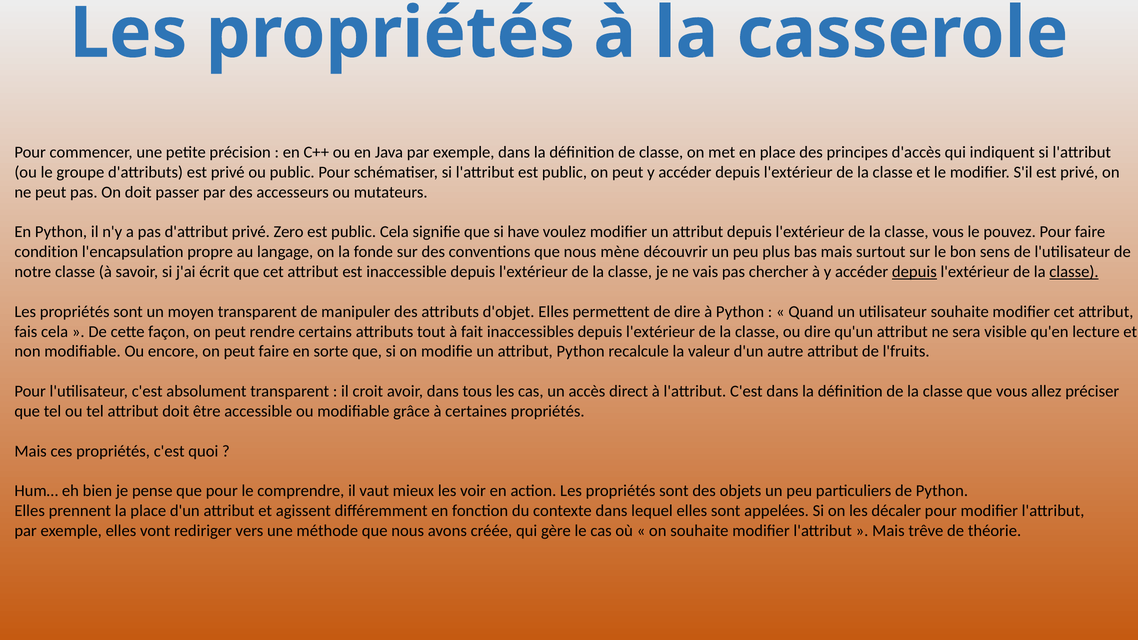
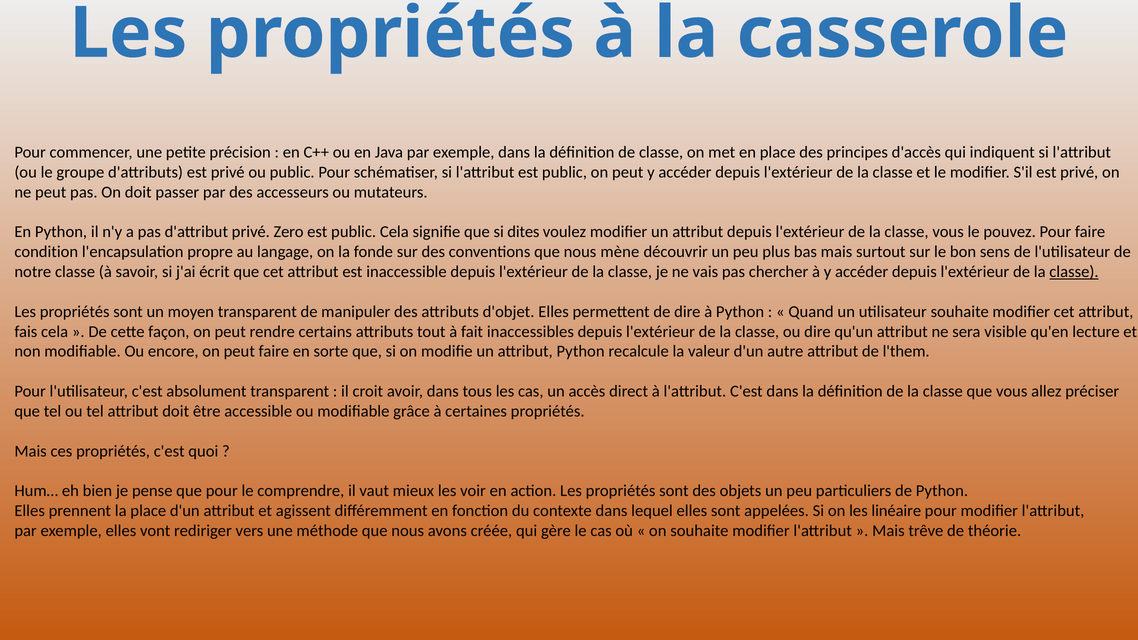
have: have -> dites
depuis at (914, 272) underline: present -> none
l'fruits: l'fruits -> l'them
décaler: décaler -> linéaire
